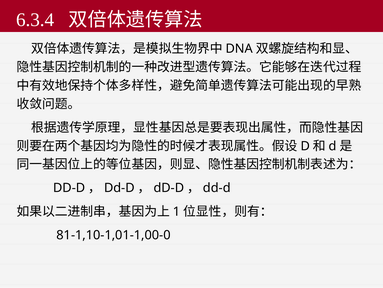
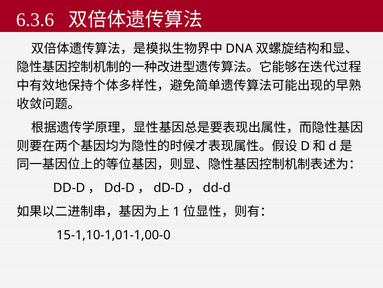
6.3.4: 6.3.4 -> 6.3.6
81-1,10-1,01-1,00-0: 81-1,10-1,01-1,00-0 -> 15-1,10-1,01-1,00-0
